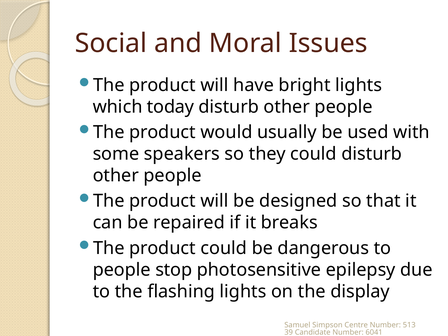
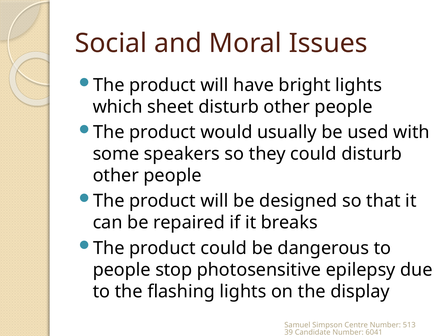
today: today -> sheet
